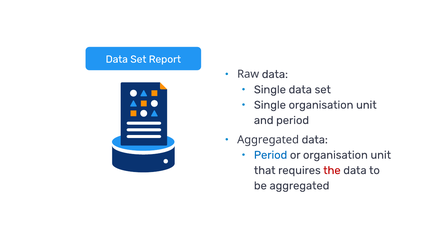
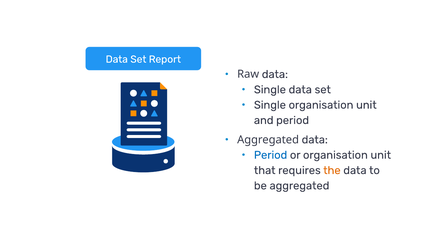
the colour: red -> orange
